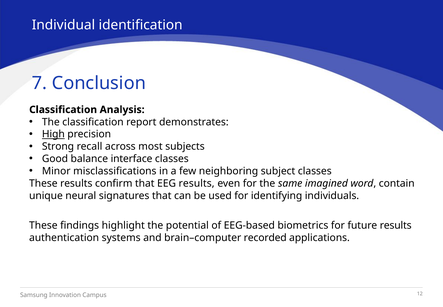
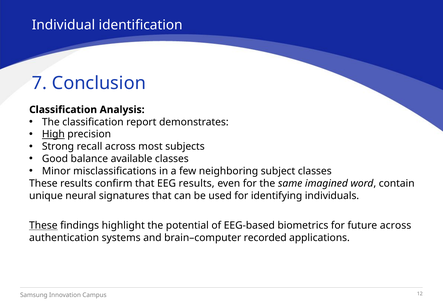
interface: interface -> available
These at (43, 225) underline: none -> present
future results: results -> across
